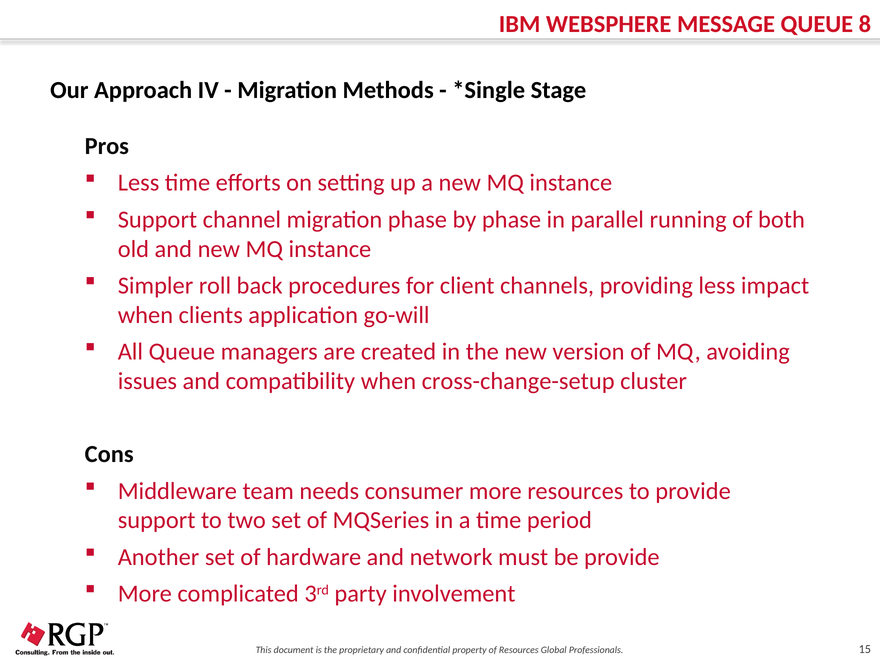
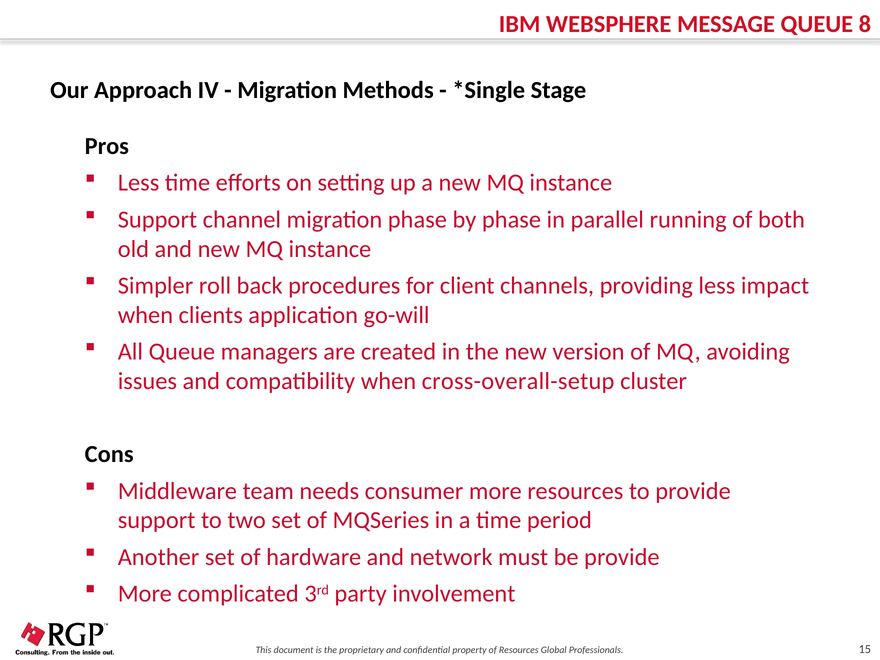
cross-change-setup: cross-change-setup -> cross-overall-setup
